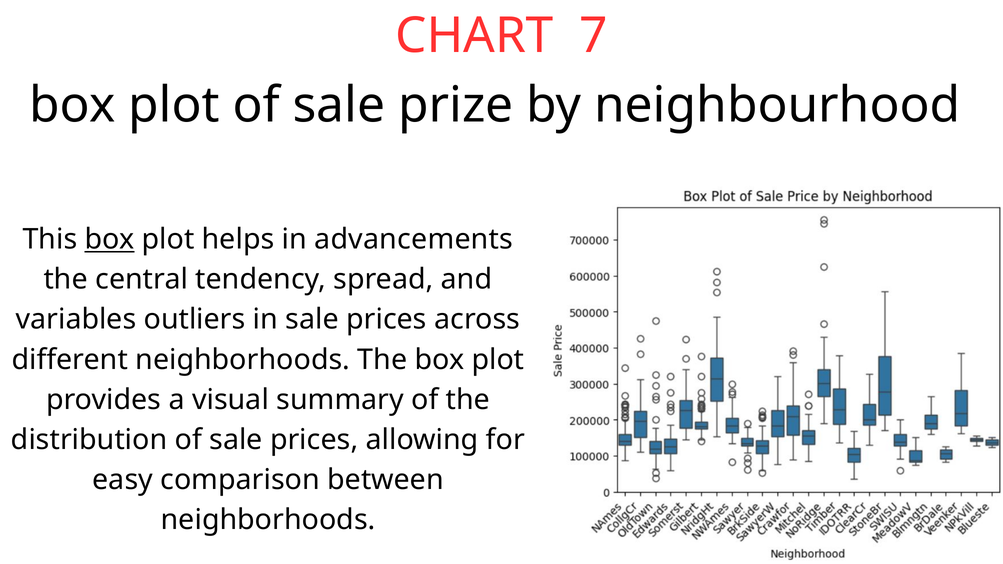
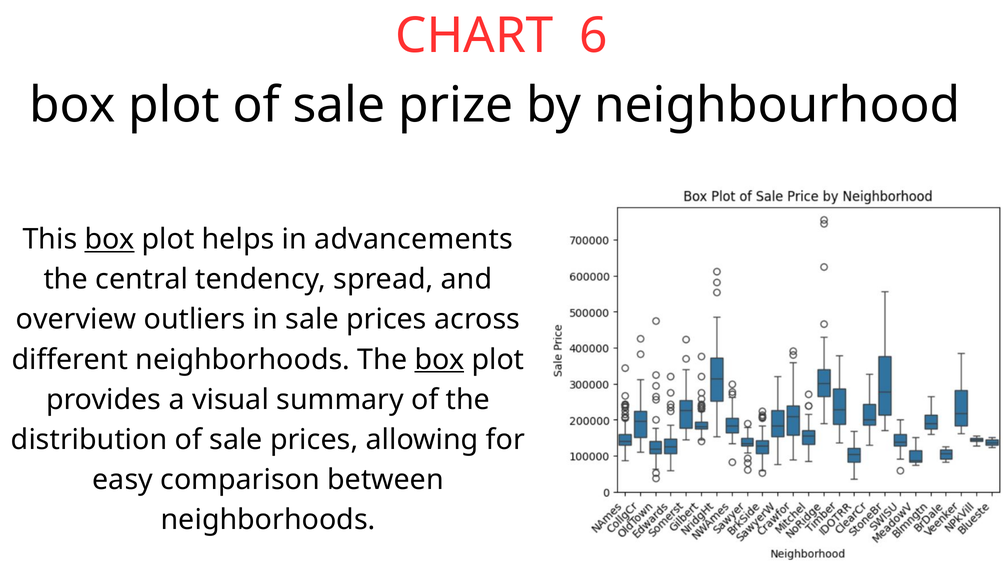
7: 7 -> 6
variables: variables -> overview
box at (440, 360) underline: none -> present
